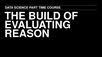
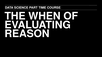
BUILD: BUILD -> WHEN
